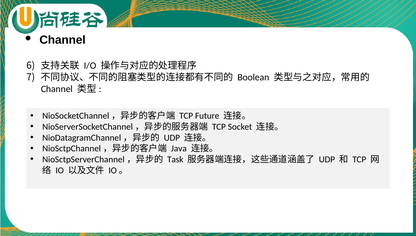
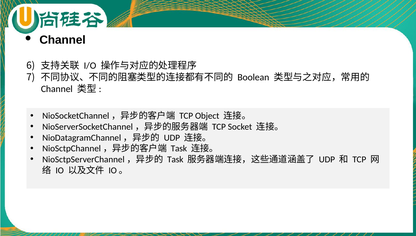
Future: Future -> Object
Java at (179, 149): Java -> Task
